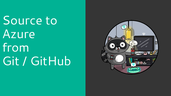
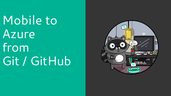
Source: Source -> Mobile
